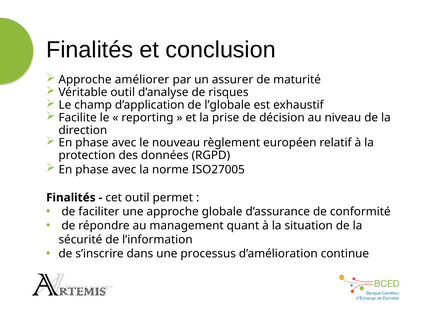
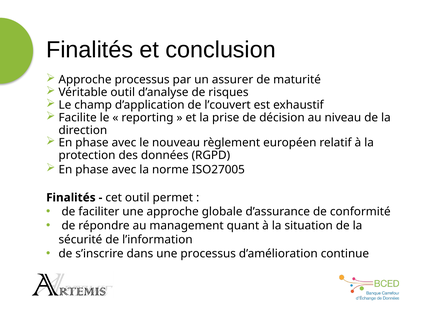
Approche améliorer: améliorer -> processus
l’globale: l’globale -> l’couvert
